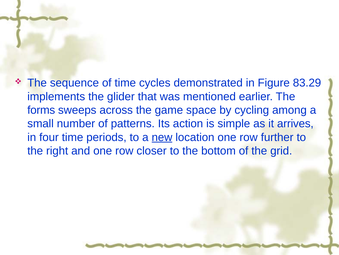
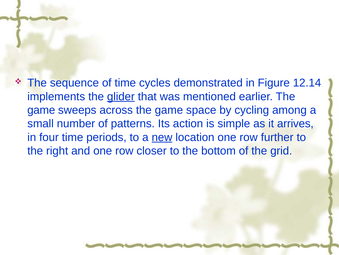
83.29: 83.29 -> 12.14
glider underline: none -> present
forms at (41, 110): forms -> game
